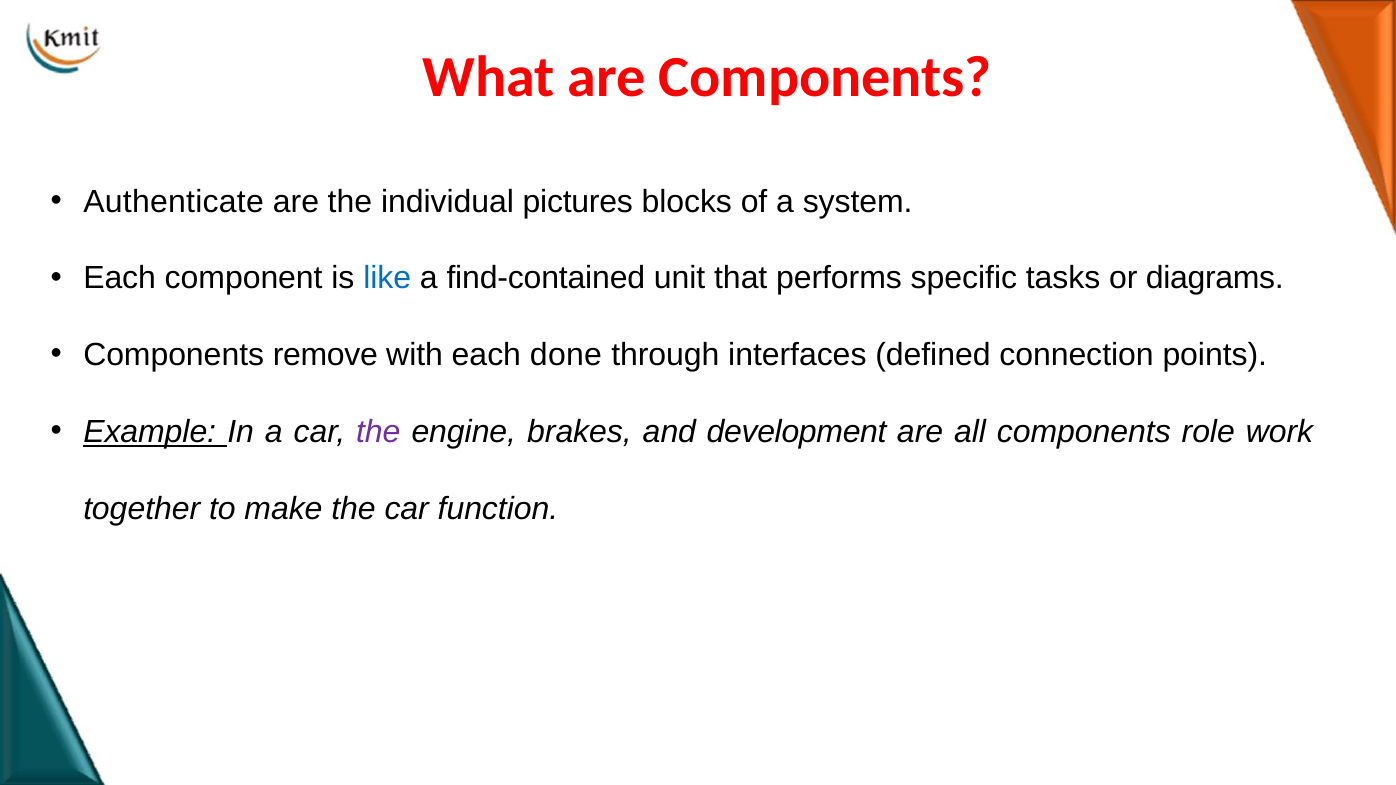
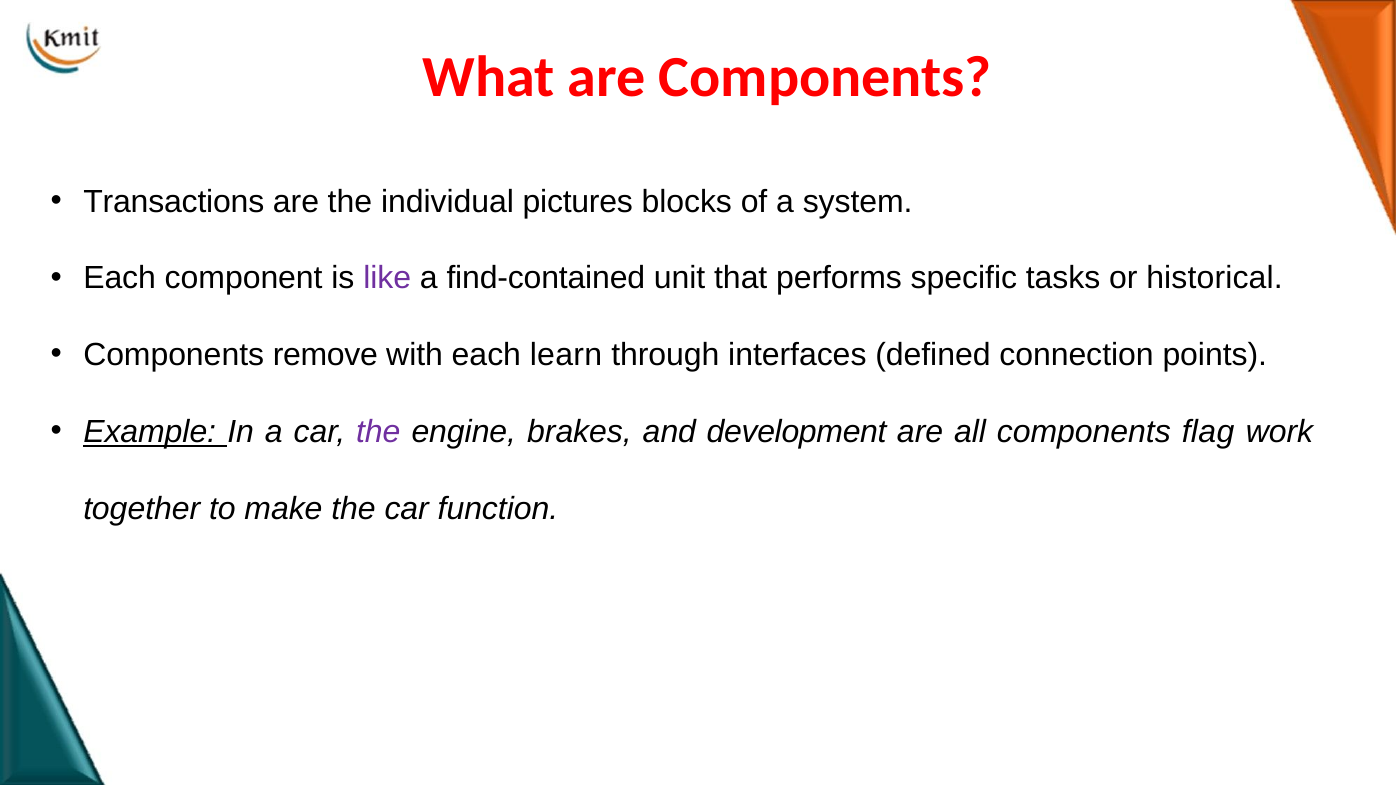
Authenticate: Authenticate -> Transactions
like colour: blue -> purple
diagrams: diagrams -> historical
done: done -> learn
role: role -> flag
